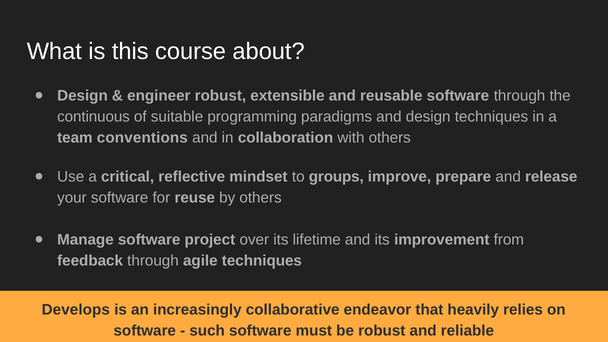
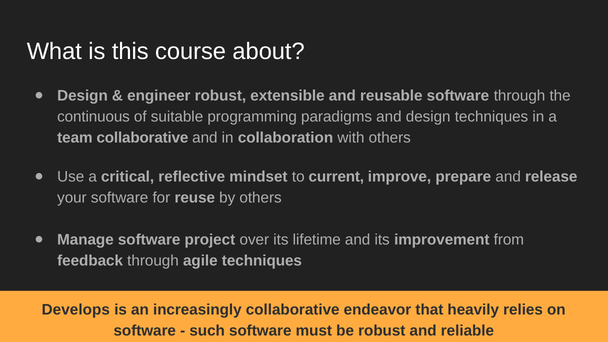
team conventions: conventions -> collaborative
groups: groups -> current
